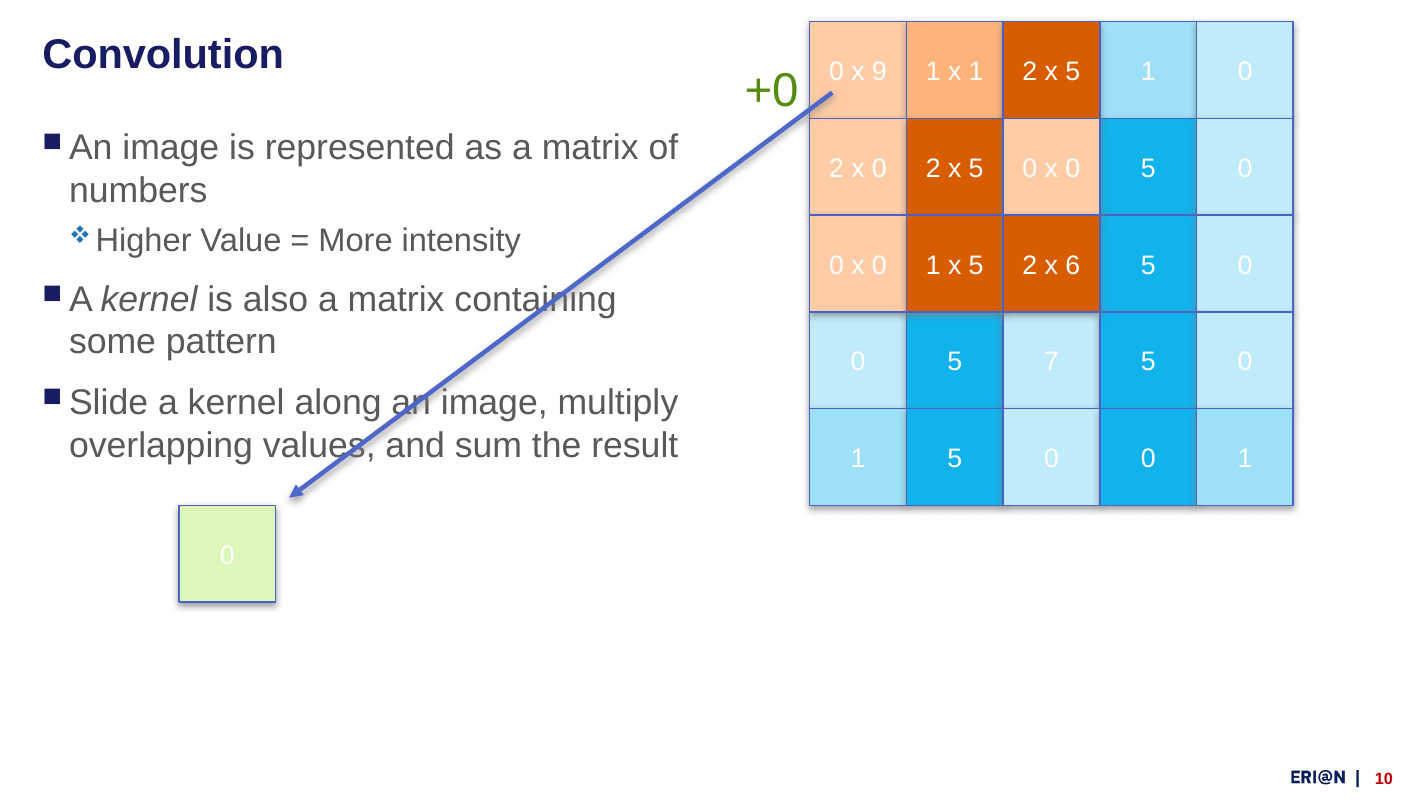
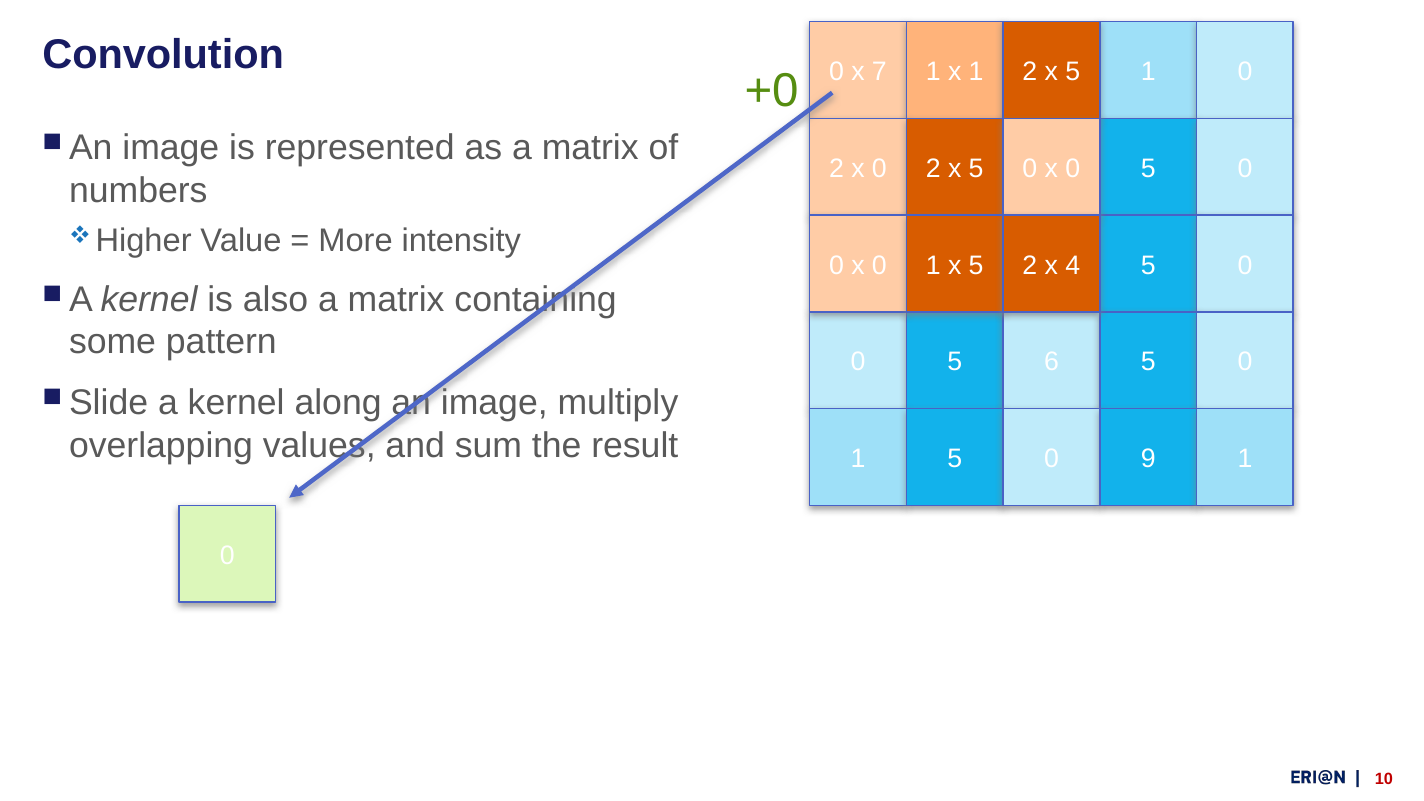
9: 9 -> 7
6: 6 -> 4
7: 7 -> 6
1 5 0 0: 0 -> 9
